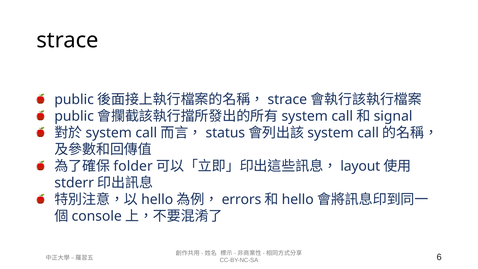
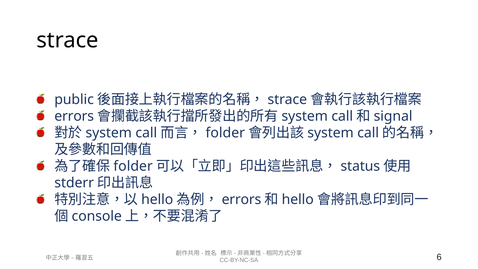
public at (74, 116): public -> errors
status at (225, 133): status -> folder
layout: layout -> status
